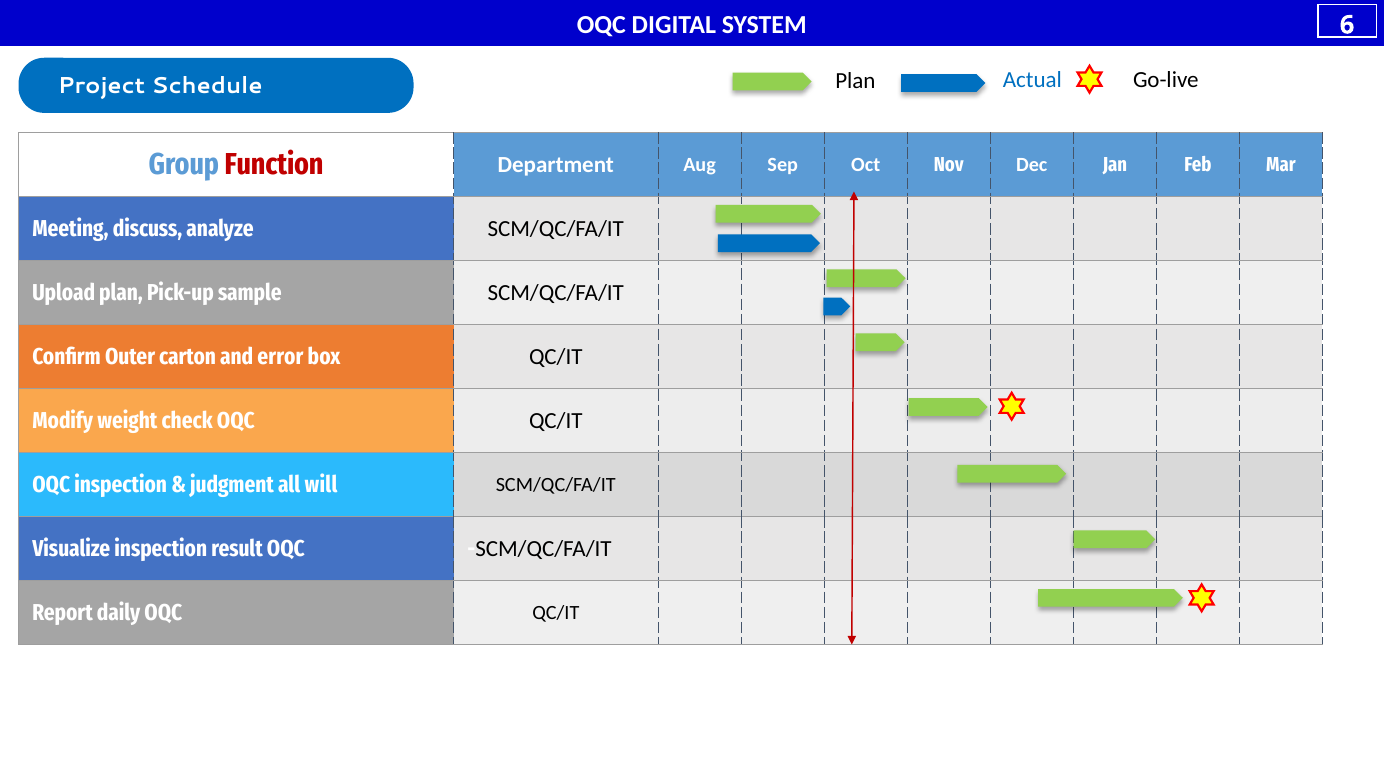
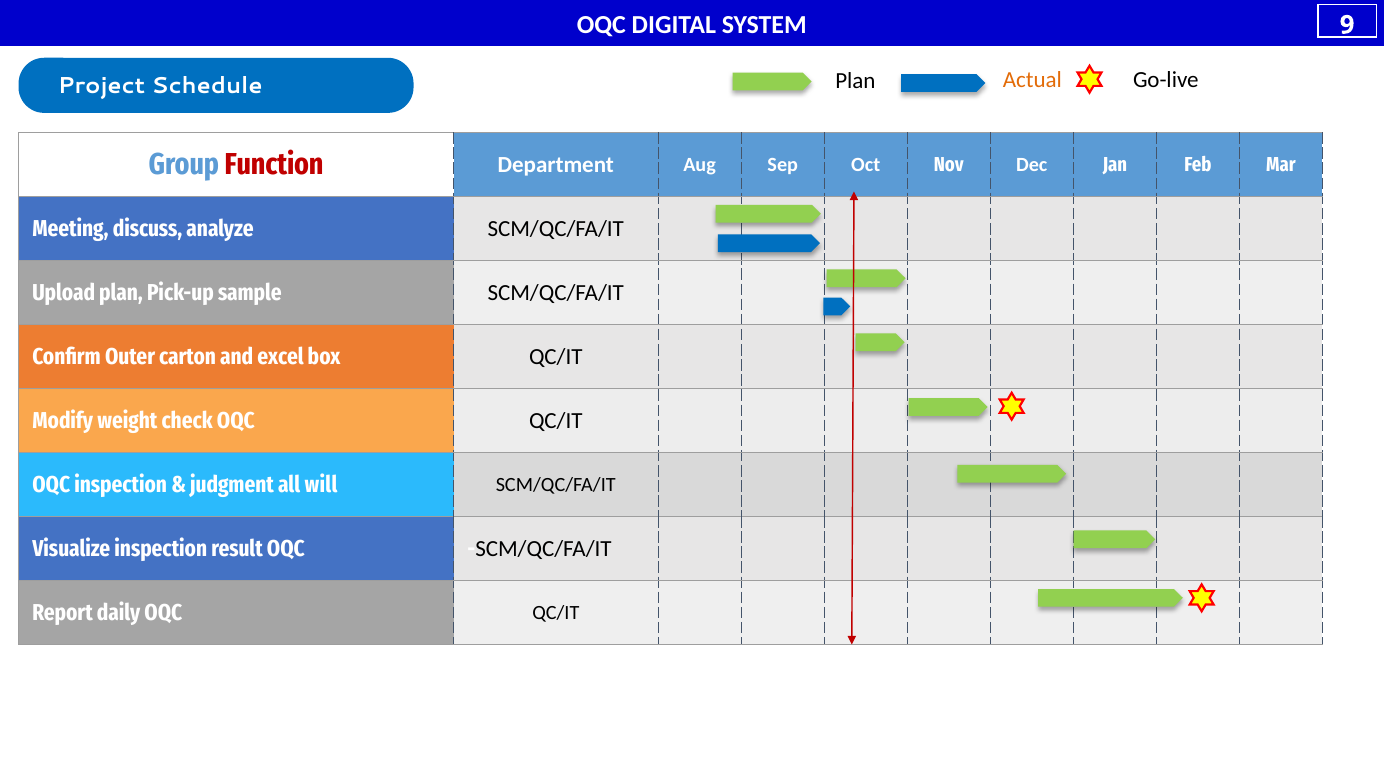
6: 6 -> 9
Actual colour: blue -> orange
error: error -> excel
